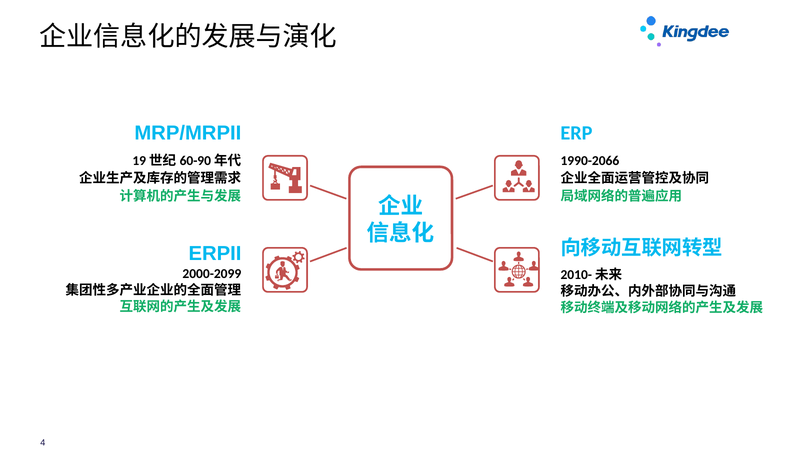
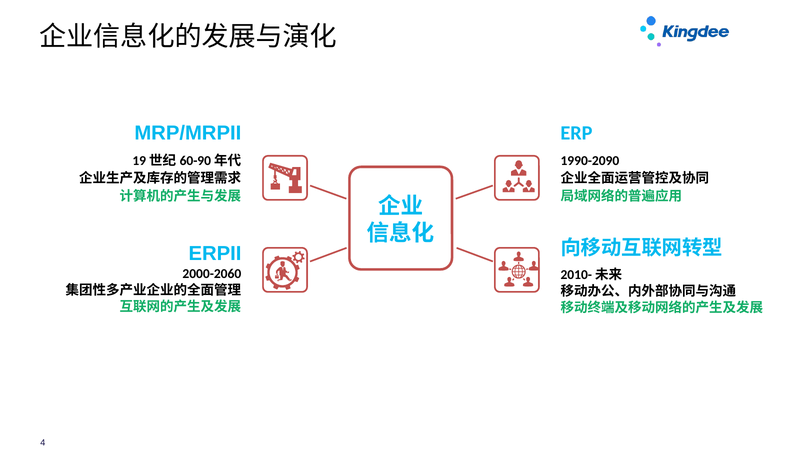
1990-2066: 1990-2066 -> 1990-2090
2000-2099: 2000-2099 -> 2000-2060
